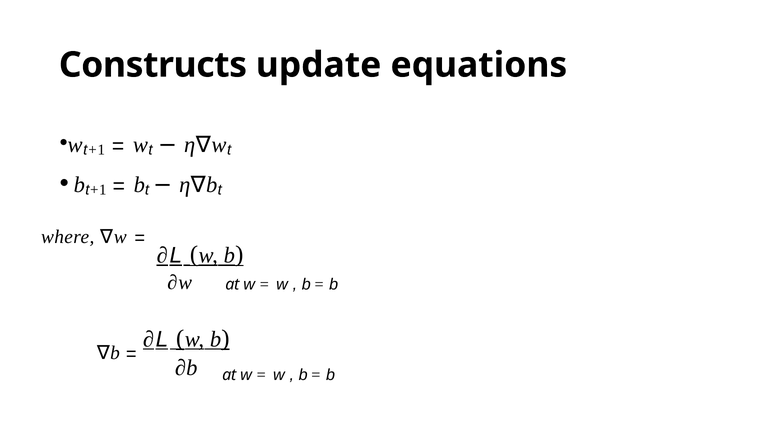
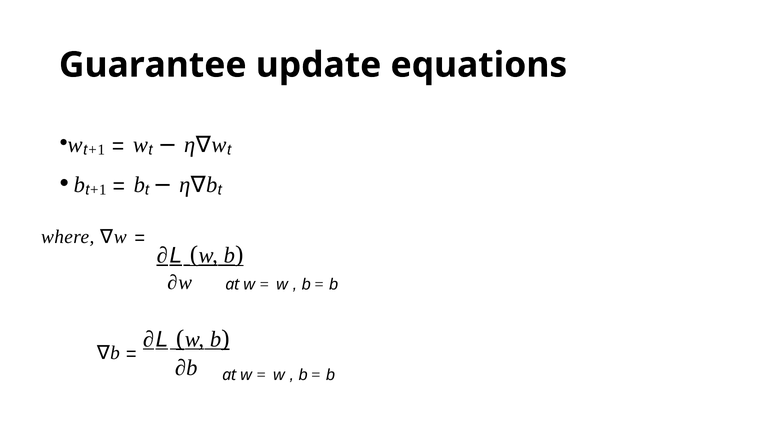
Constructs: Constructs -> Guarantee
